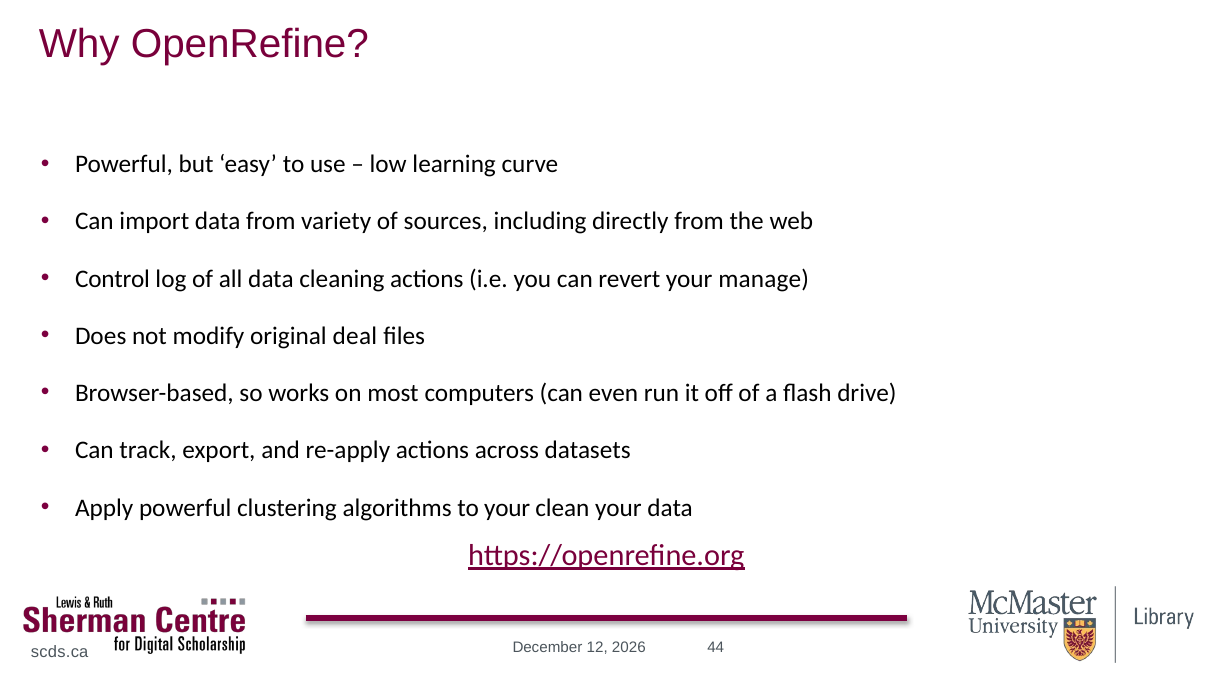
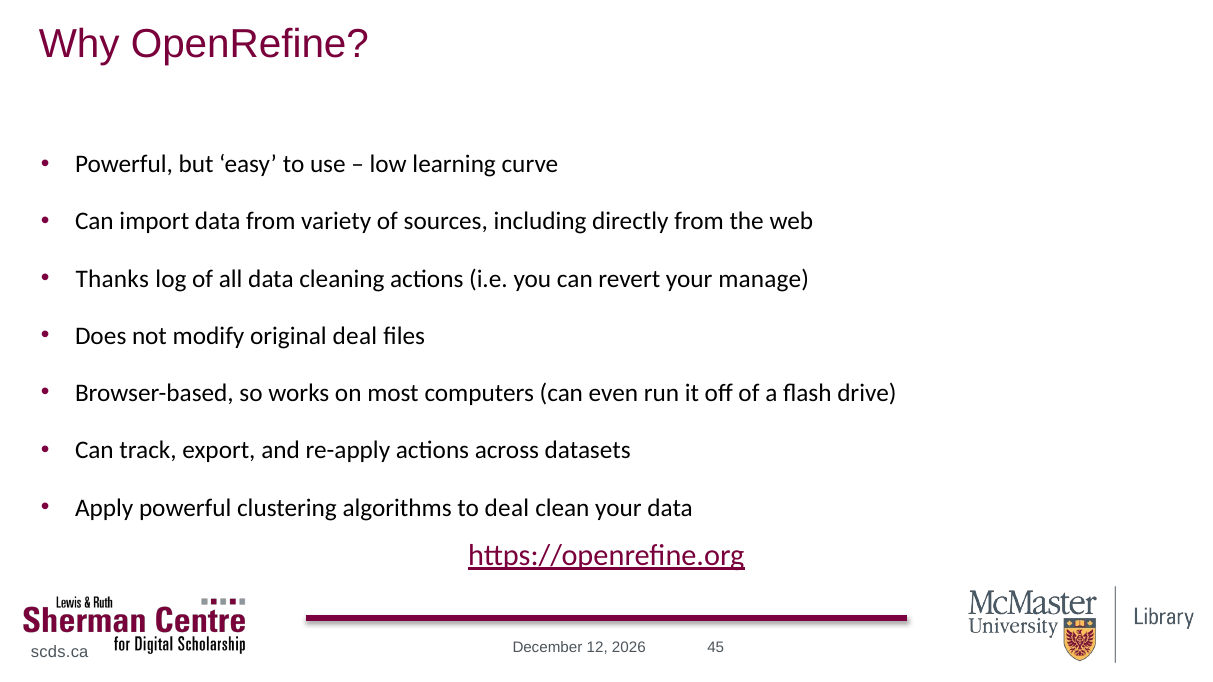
Control: Control -> Thanks
to your: your -> deal
44: 44 -> 45
